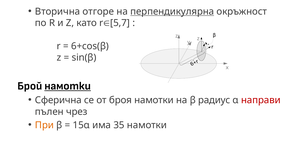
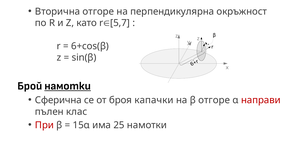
перпендикулярна underline: present -> none
броя намотки: намотки -> капачки
β радиус: радиус -> отгоре
чрез: чрез -> клас
При colour: orange -> red
35: 35 -> 25
